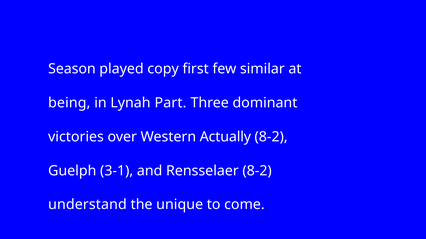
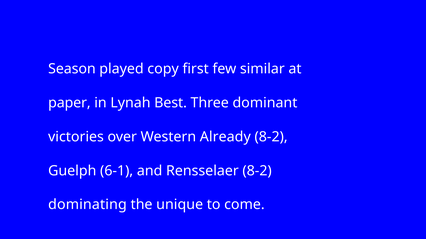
being: being -> paper
Part: Part -> Best
Actually: Actually -> Already
3-1: 3-1 -> 6-1
understand: understand -> dominating
